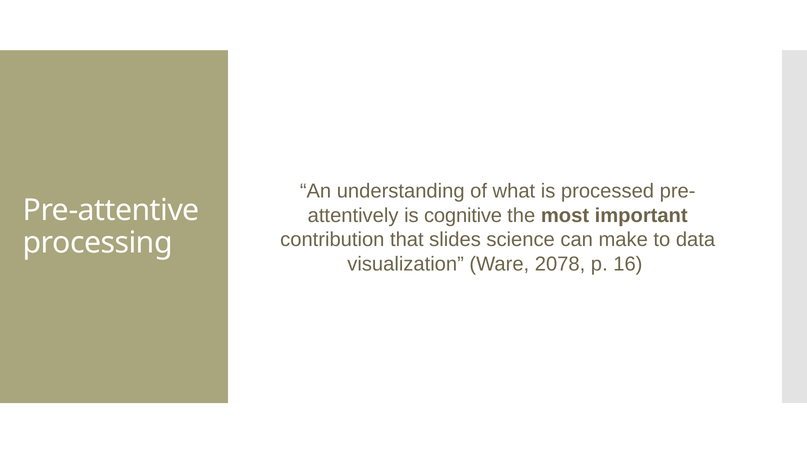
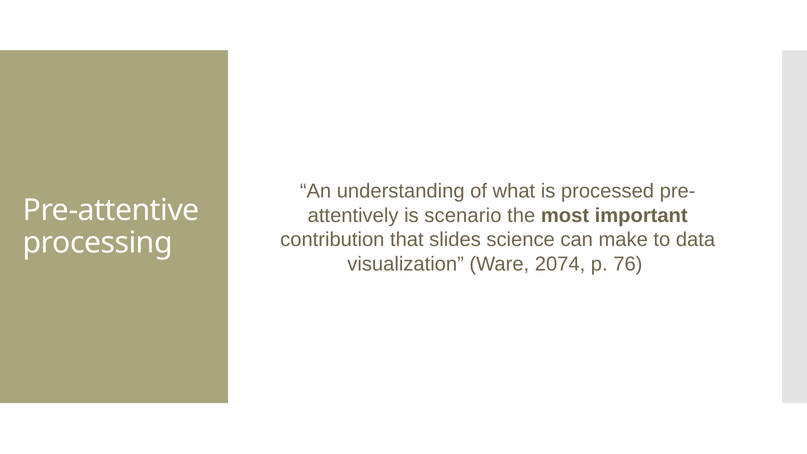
cognitive: cognitive -> scenario
2078: 2078 -> 2074
16: 16 -> 76
